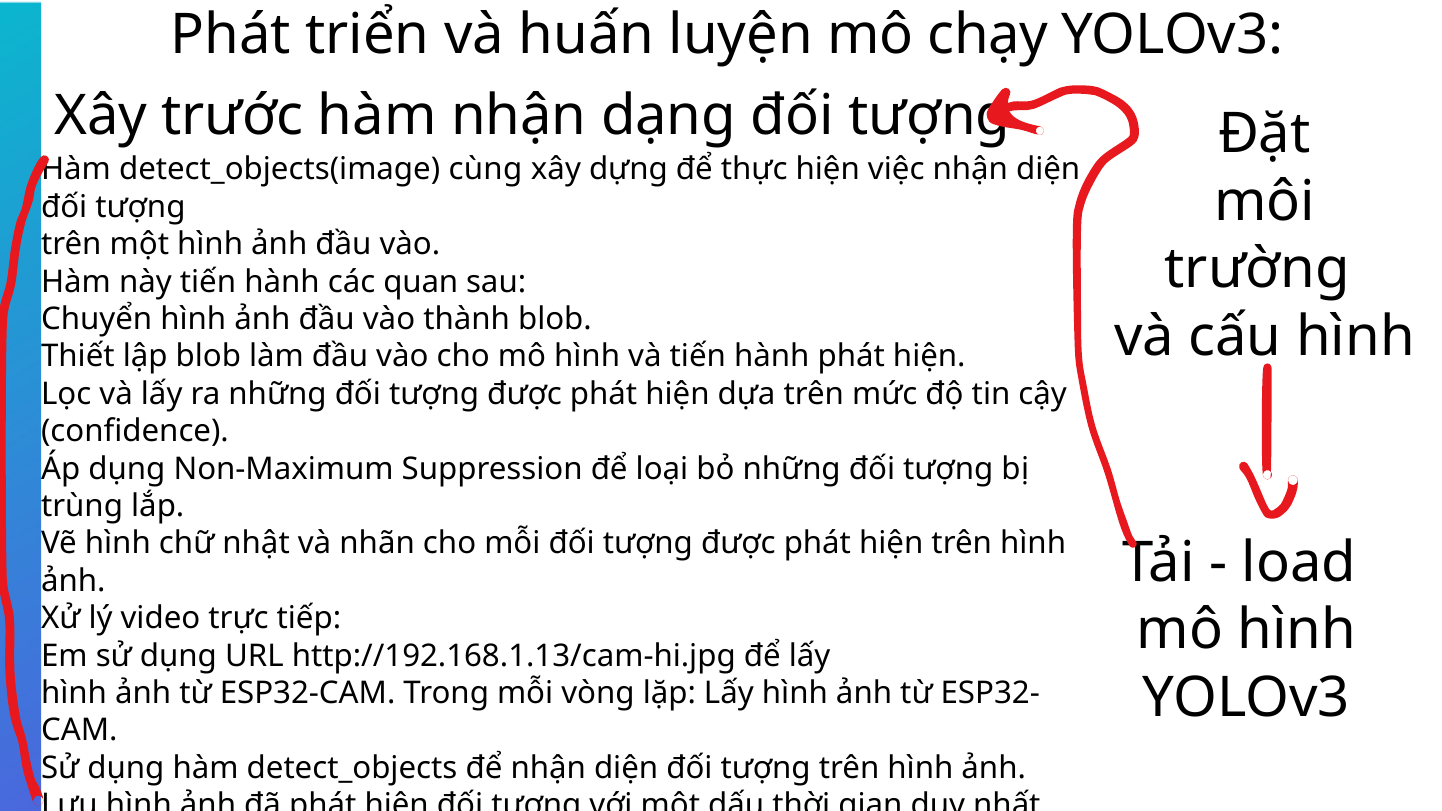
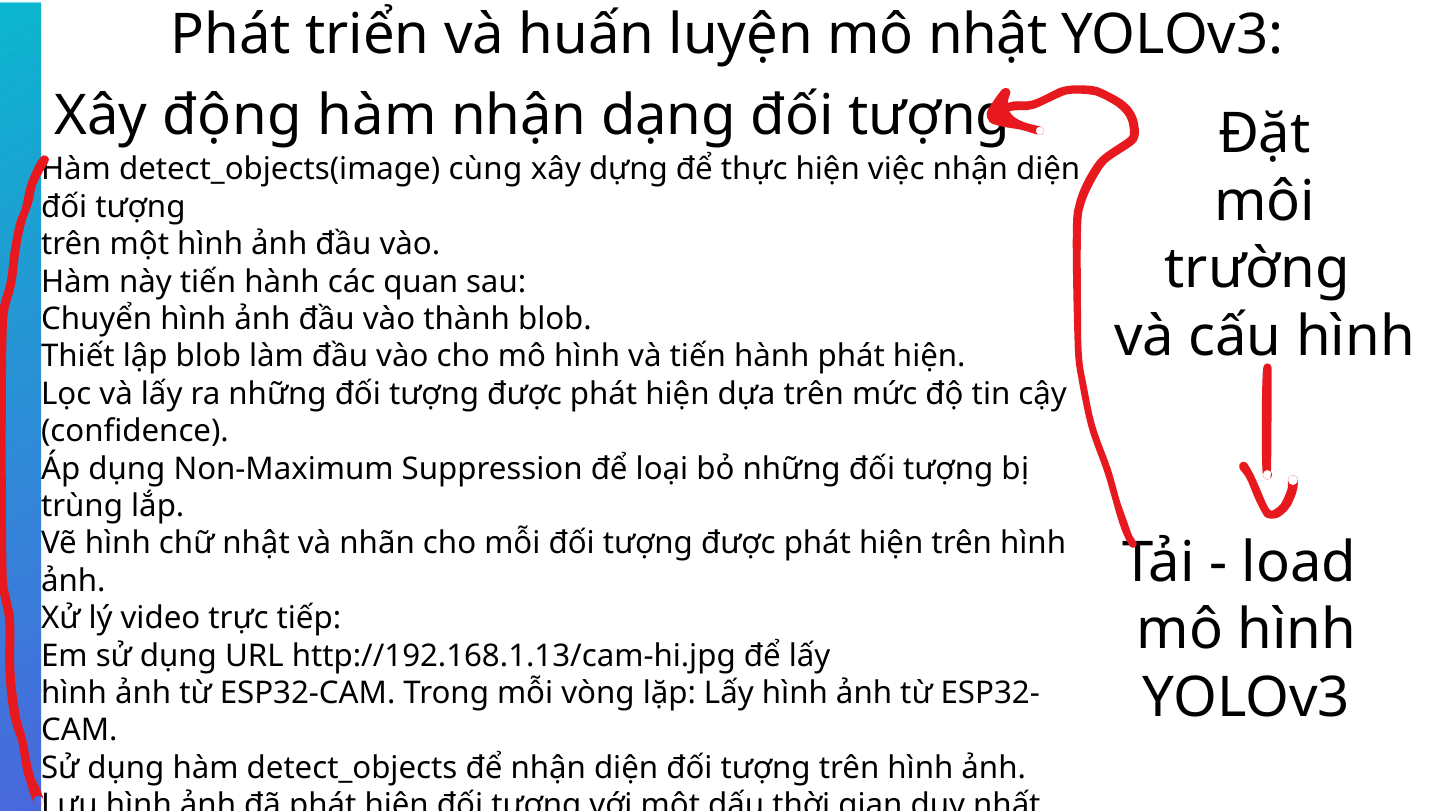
mô chạy: chạy -> nhật
trước: trước -> động
